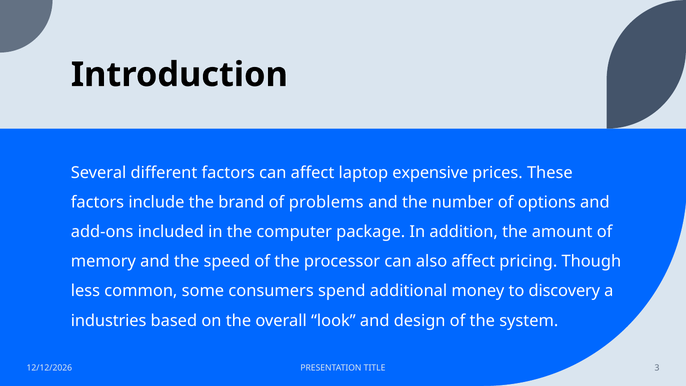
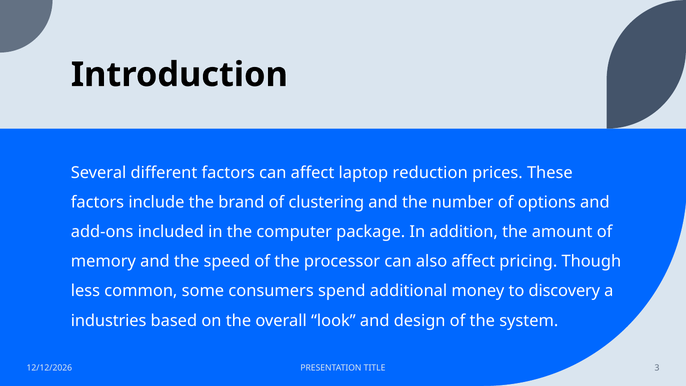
expensive: expensive -> reduction
problems: problems -> clustering
